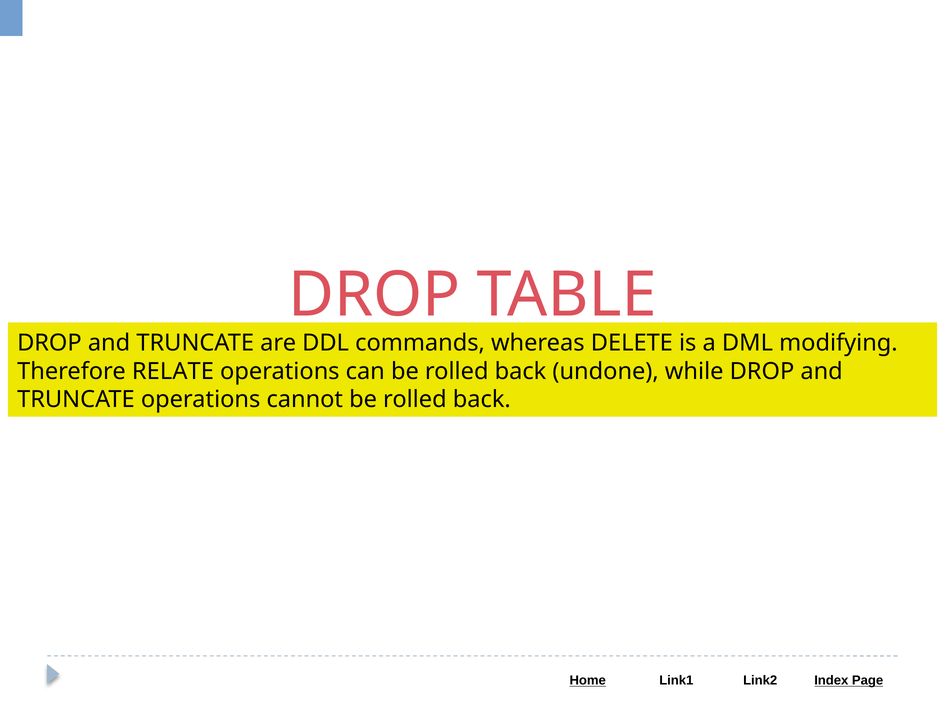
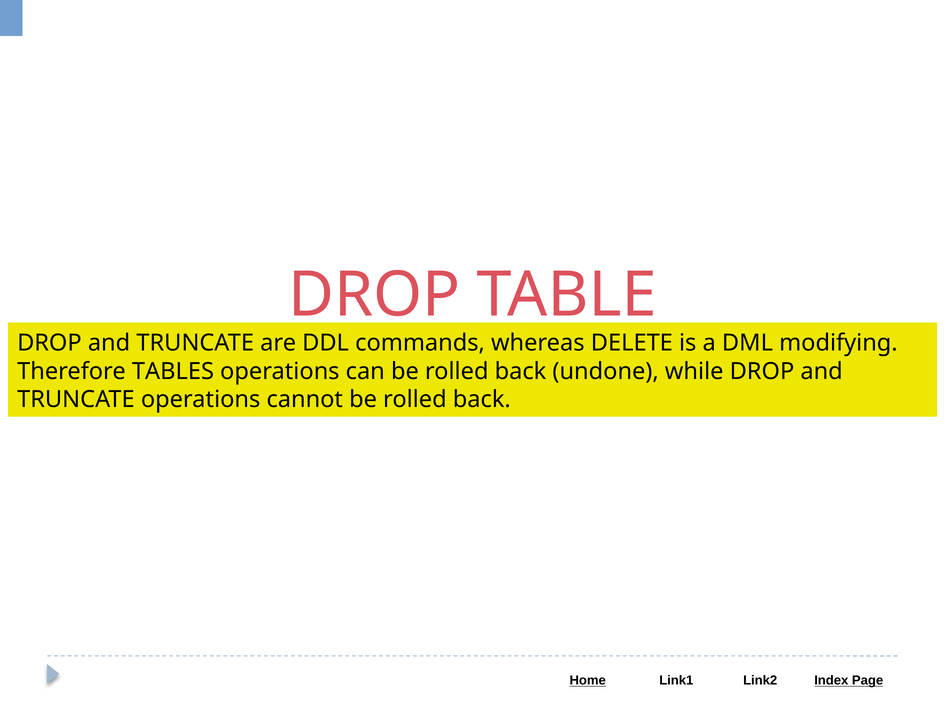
RELATE: RELATE -> TABLES
